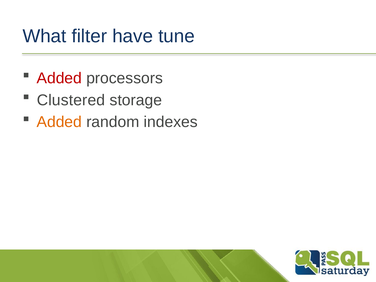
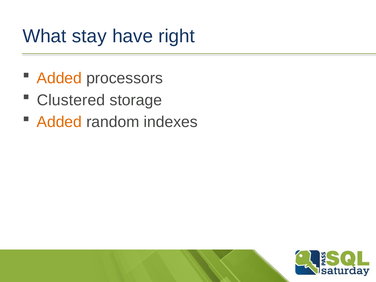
filter: filter -> stay
tune: tune -> right
Added at (59, 78) colour: red -> orange
